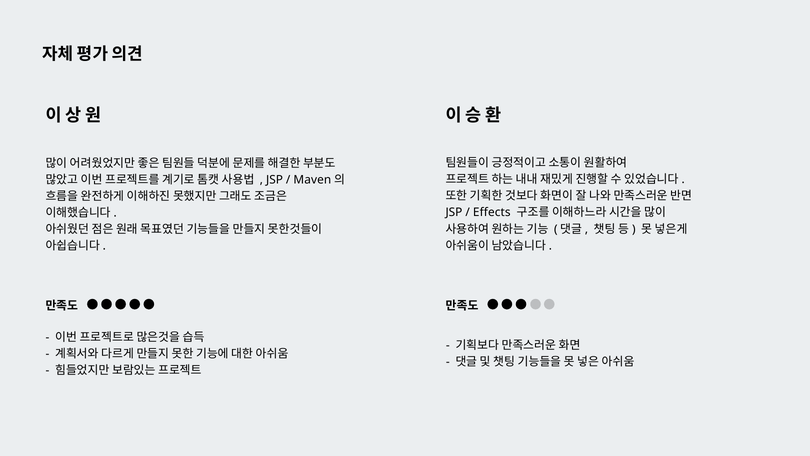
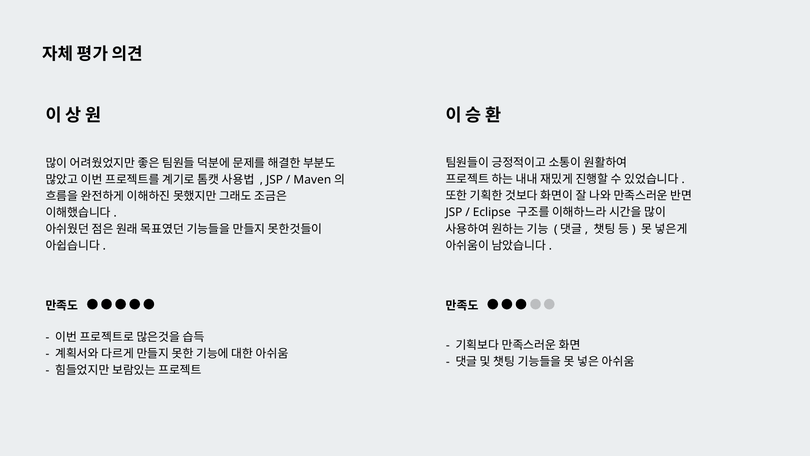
Effects: Effects -> Eclipse
